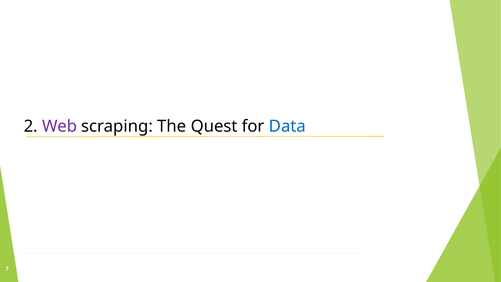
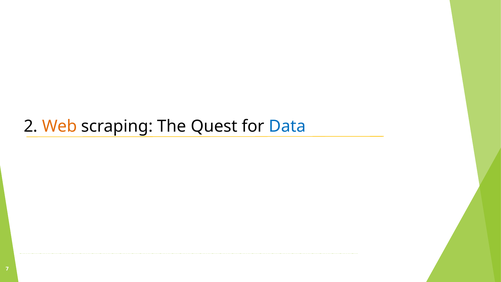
Web colour: purple -> orange
